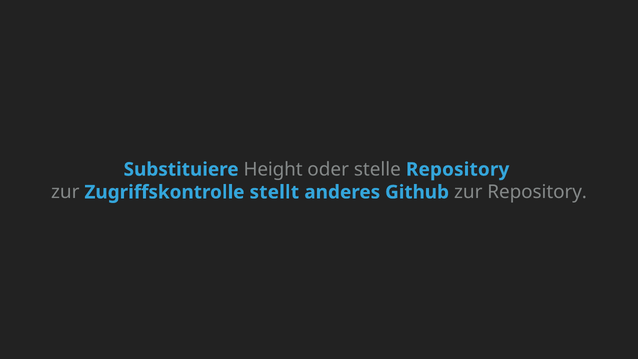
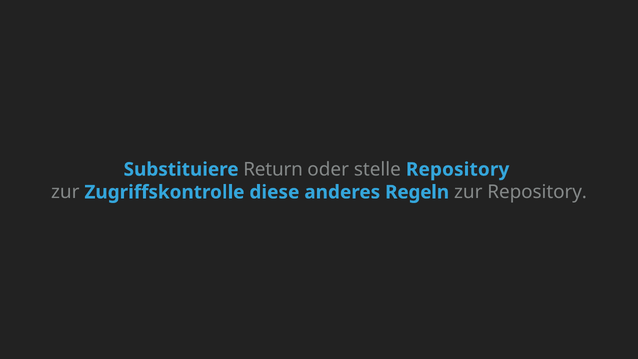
Height: Height -> Return
stellt: stellt -> diese
Github: Github -> Regeln
